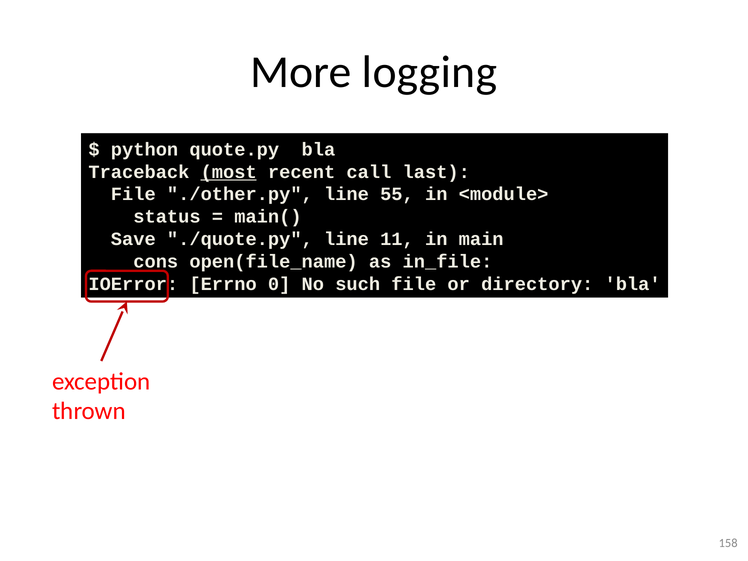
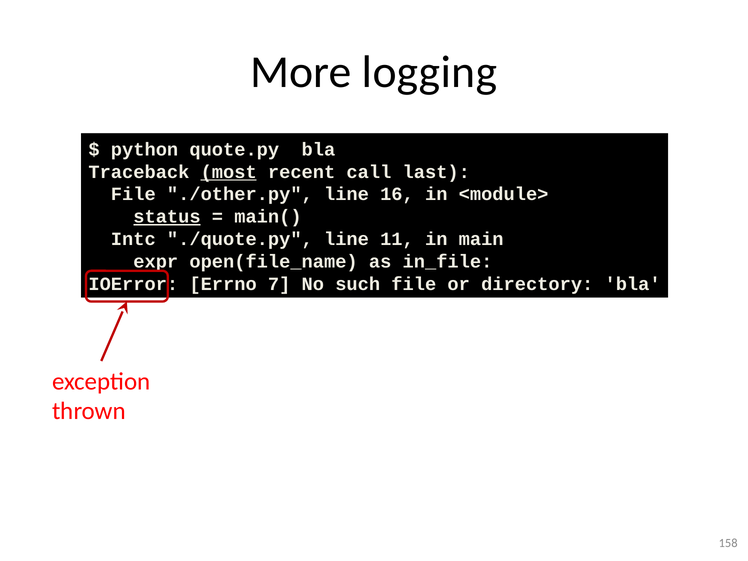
55: 55 -> 16
status underline: none -> present
Save: Save -> Intc
cons: cons -> expr
0: 0 -> 7
